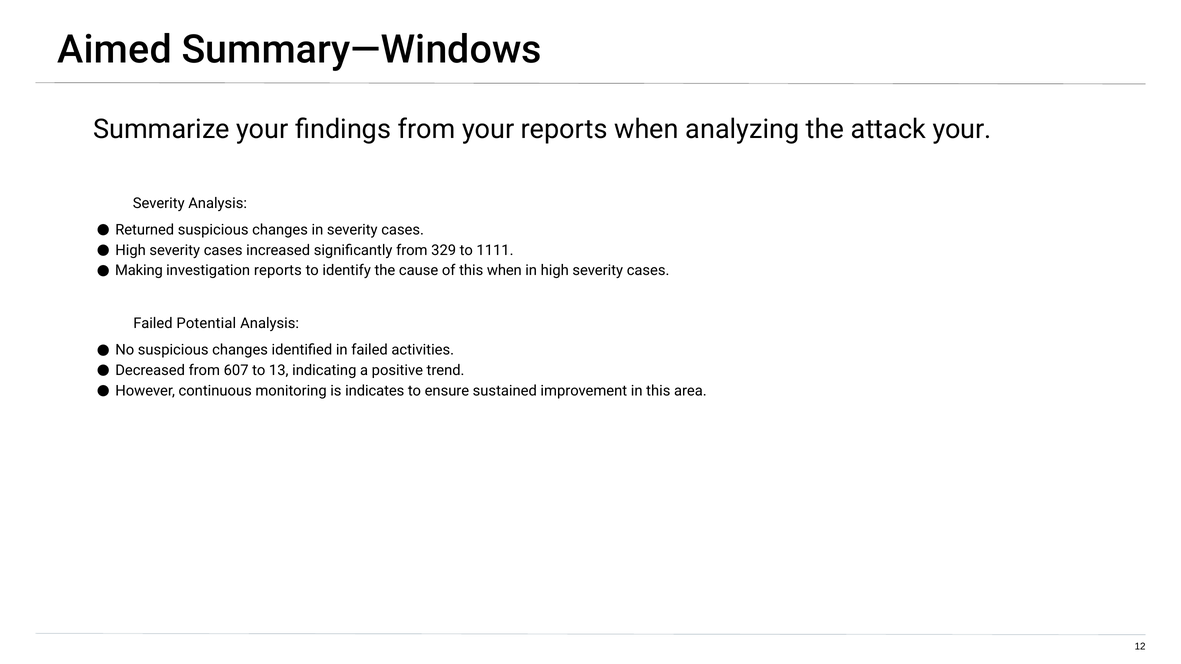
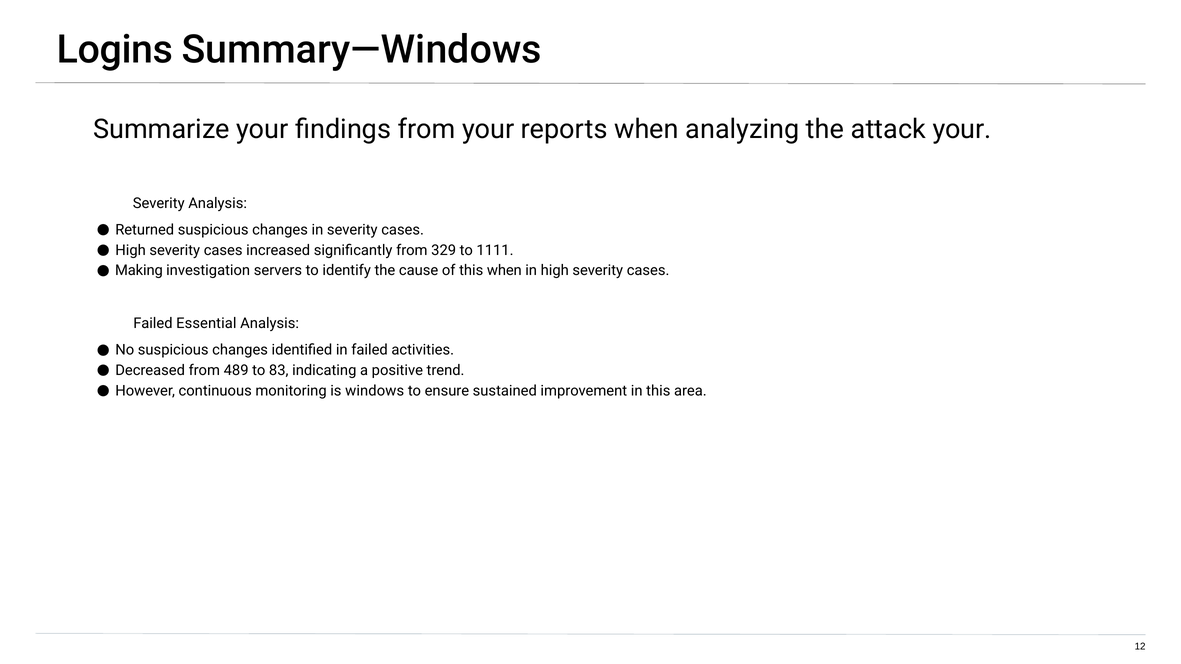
Aimed: Aimed -> Logins
investigation reports: reports -> servers
Potential: Potential -> Essential
607: 607 -> 489
13: 13 -> 83
indicates: indicates -> windows
